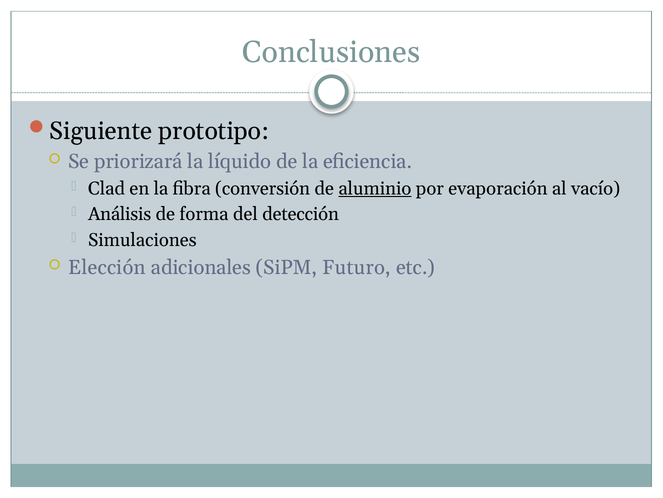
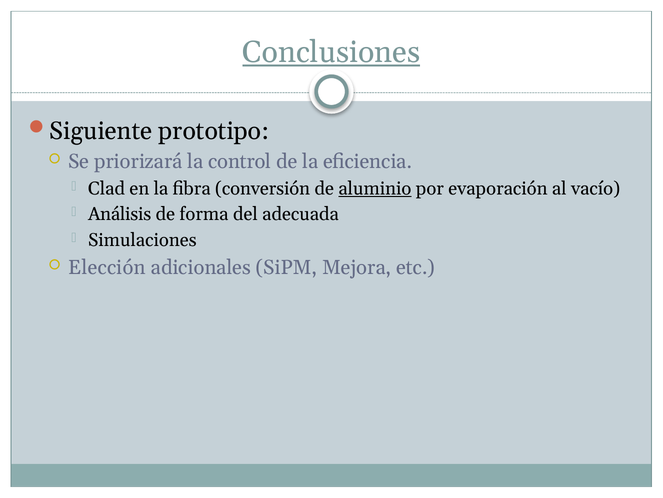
Conclusiones underline: none -> present
líquido: líquido -> control
detección: detección -> adecuada
Futuro: Futuro -> Mejora
